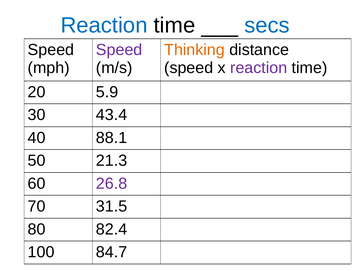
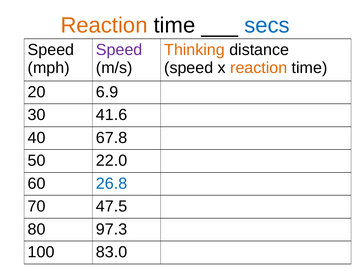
Reaction at (104, 25) colour: blue -> orange
reaction at (259, 68) colour: purple -> orange
5.9: 5.9 -> 6.9
43.4: 43.4 -> 41.6
88.1: 88.1 -> 67.8
21.3: 21.3 -> 22.0
26.8 colour: purple -> blue
31.5: 31.5 -> 47.5
82.4: 82.4 -> 97.3
84.7: 84.7 -> 83.0
